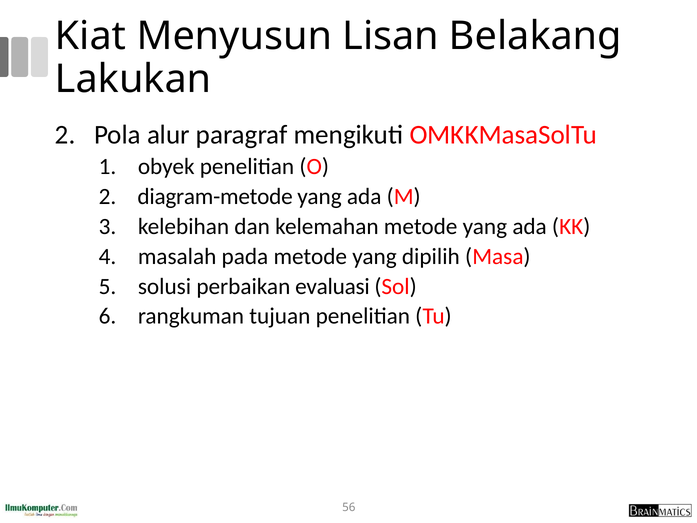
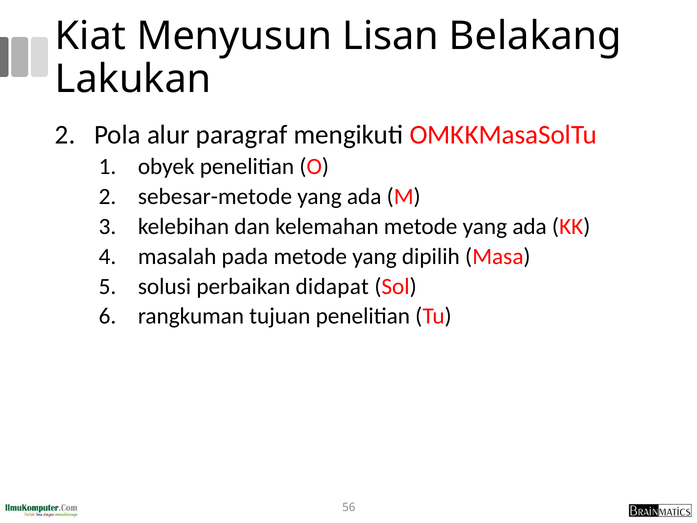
diagram-metode: diagram-metode -> sebesar-metode
evaluasi: evaluasi -> didapat
